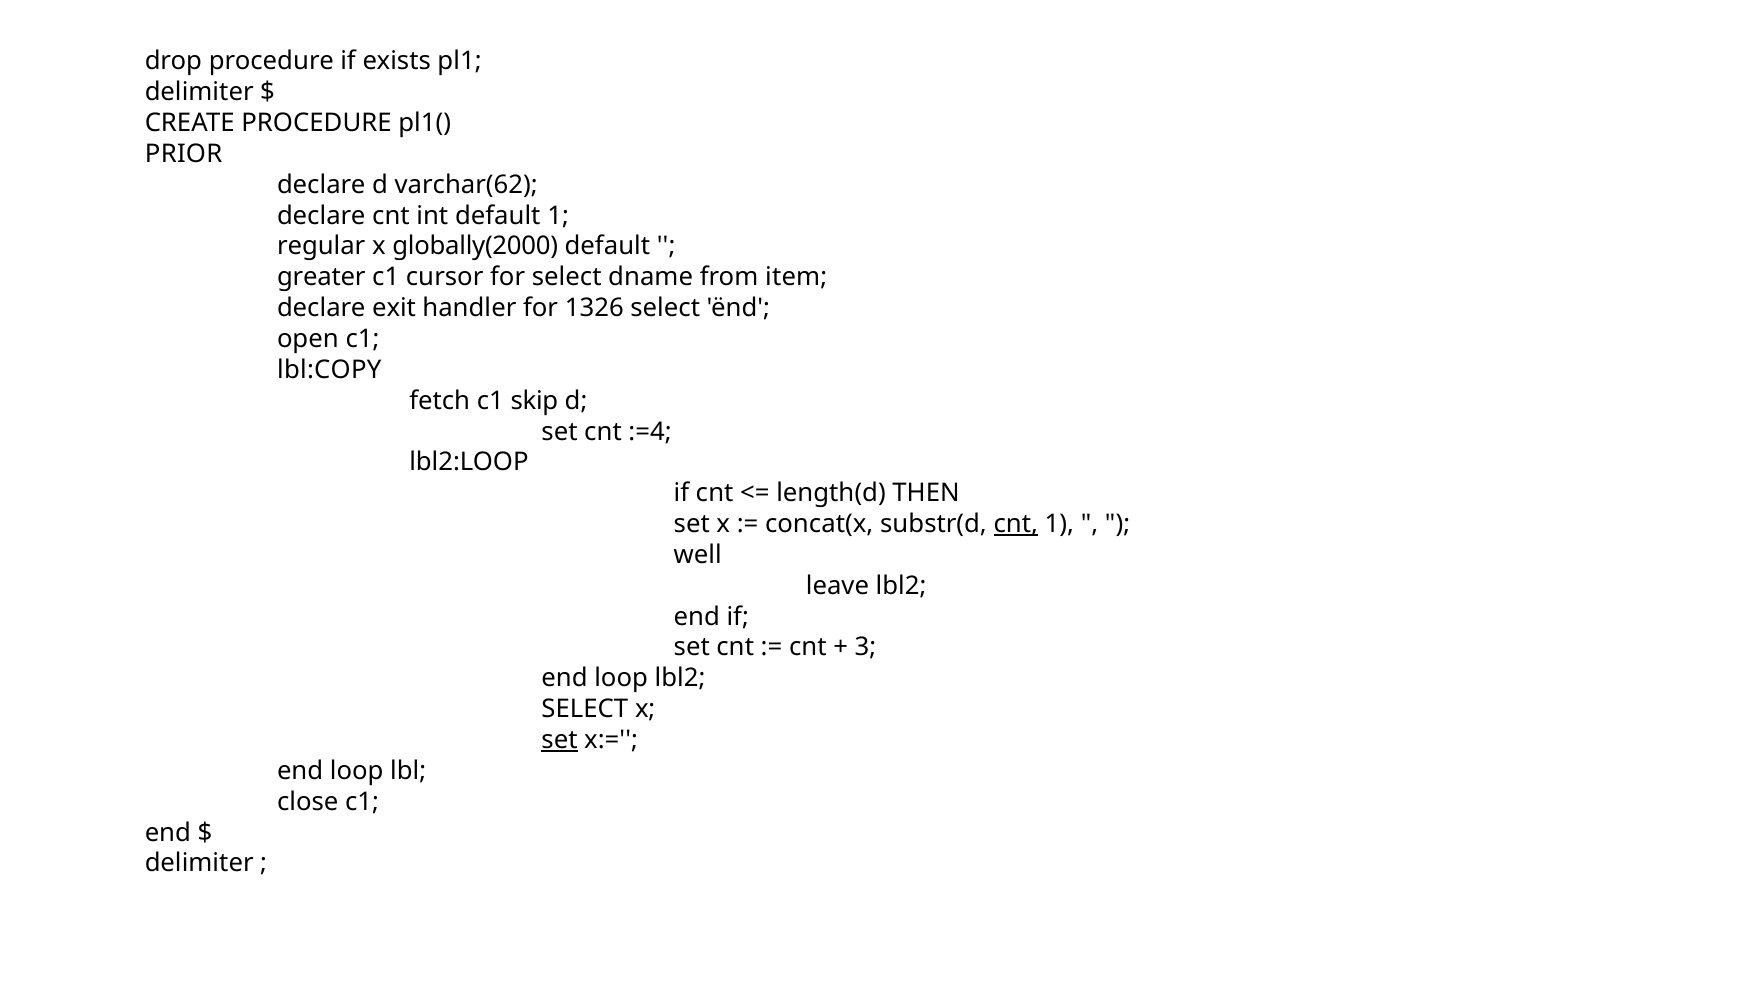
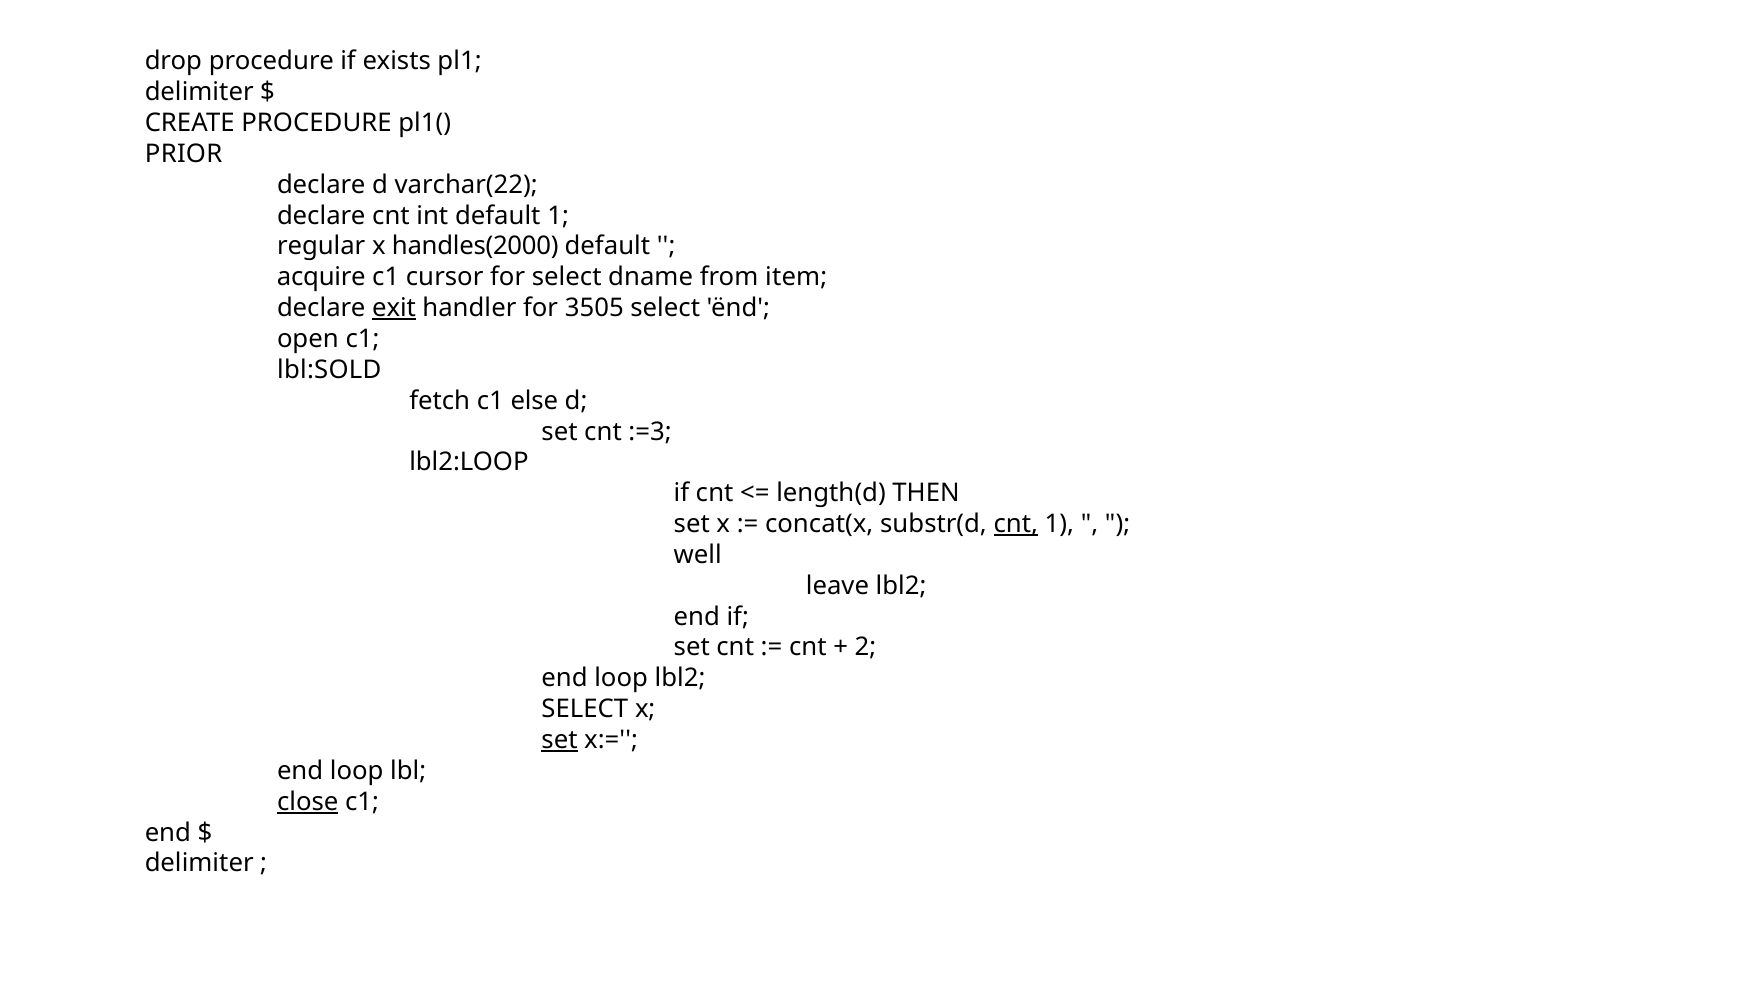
varchar(62: varchar(62 -> varchar(22
globally(2000: globally(2000 -> handles(2000
greater: greater -> acquire
exit underline: none -> present
1326: 1326 -> 3505
lbl:COPY: lbl:COPY -> lbl:SOLD
skip: skip -> else
:=4: :=4 -> :=3
3: 3 -> 2
close underline: none -> present
